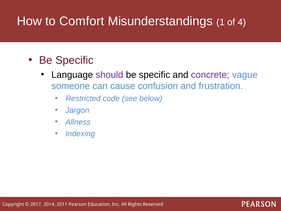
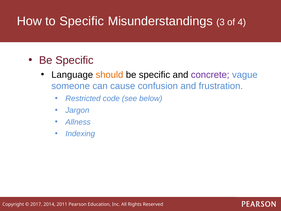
to Comfort: Comfort -> Specific
1: 1 -> 3
should colour: purple -> orange
